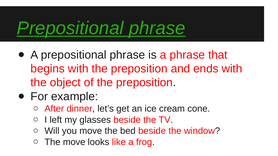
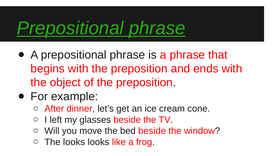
The move: move -> looks
